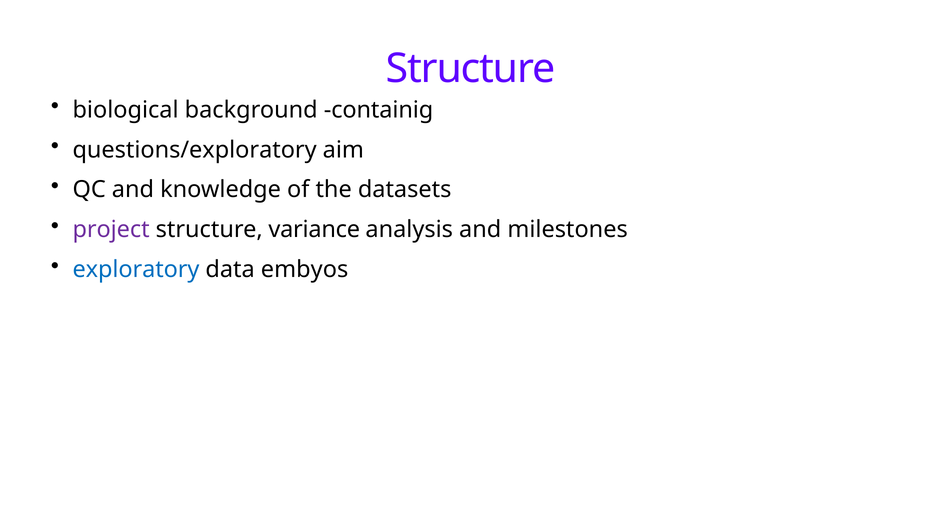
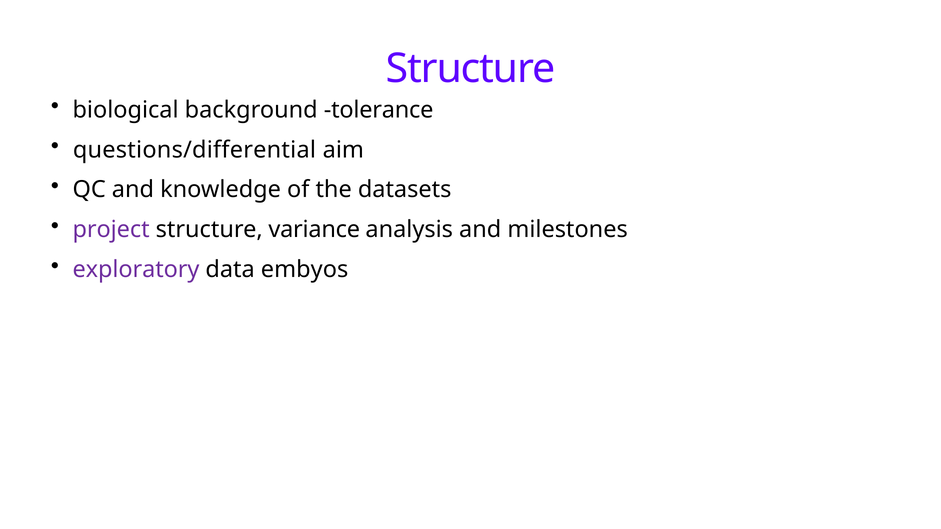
containig: containig -> tolerance
questions/exploratory: questions/exploratory -> questions/differential
exploratory colour: blue -> purple
